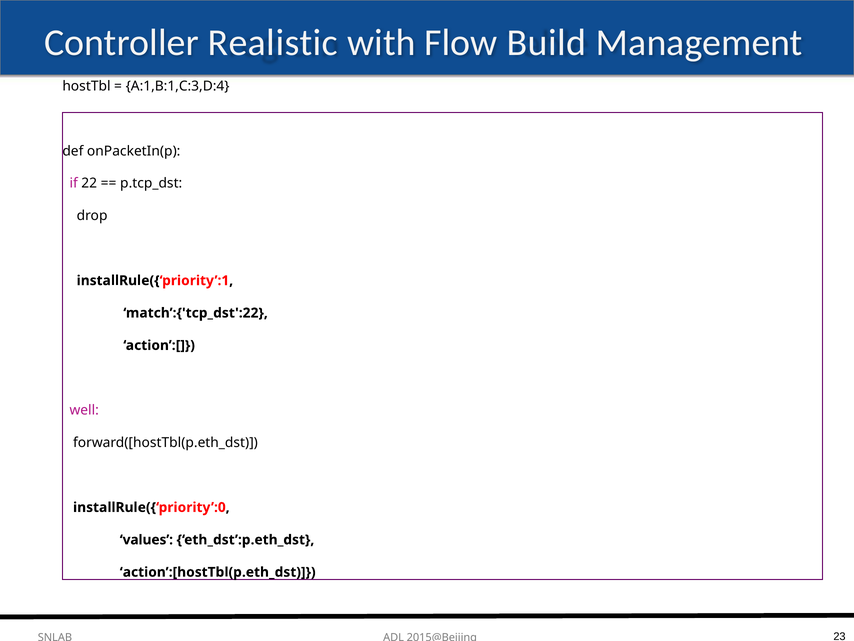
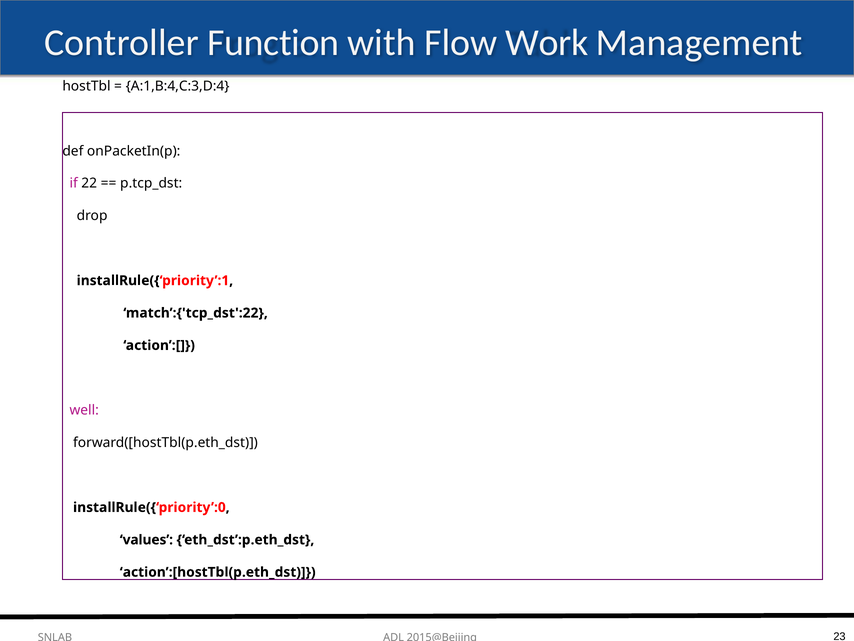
Realistic: Realistic -> Function
Build: Build -> Work
A:1,B:1,C:3,D:4: A:1,B:1,C:3,D:4 -> A:1,B:4,C:3,D:4
